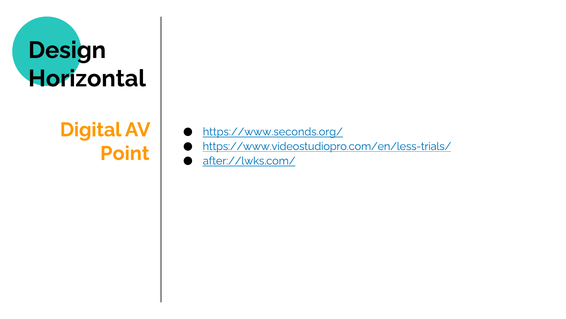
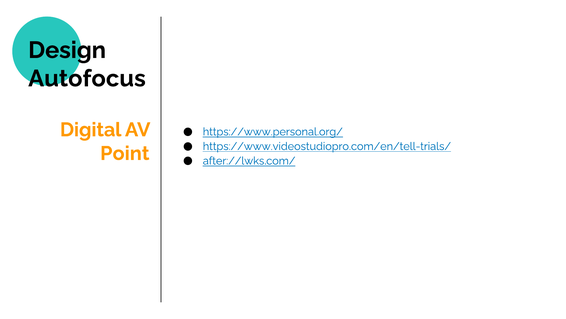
Horizontal: Horizontal -> Autofocus
https://www.seconds.org/: https://www.seconds.org/ -> https://www.personal.org/
https://www.videostudiopro.com/en/less-trials/: https://www.videostudiopro.com/en/less-trials/ -> https://www.videostudiopro.com/en/tell-trials/
